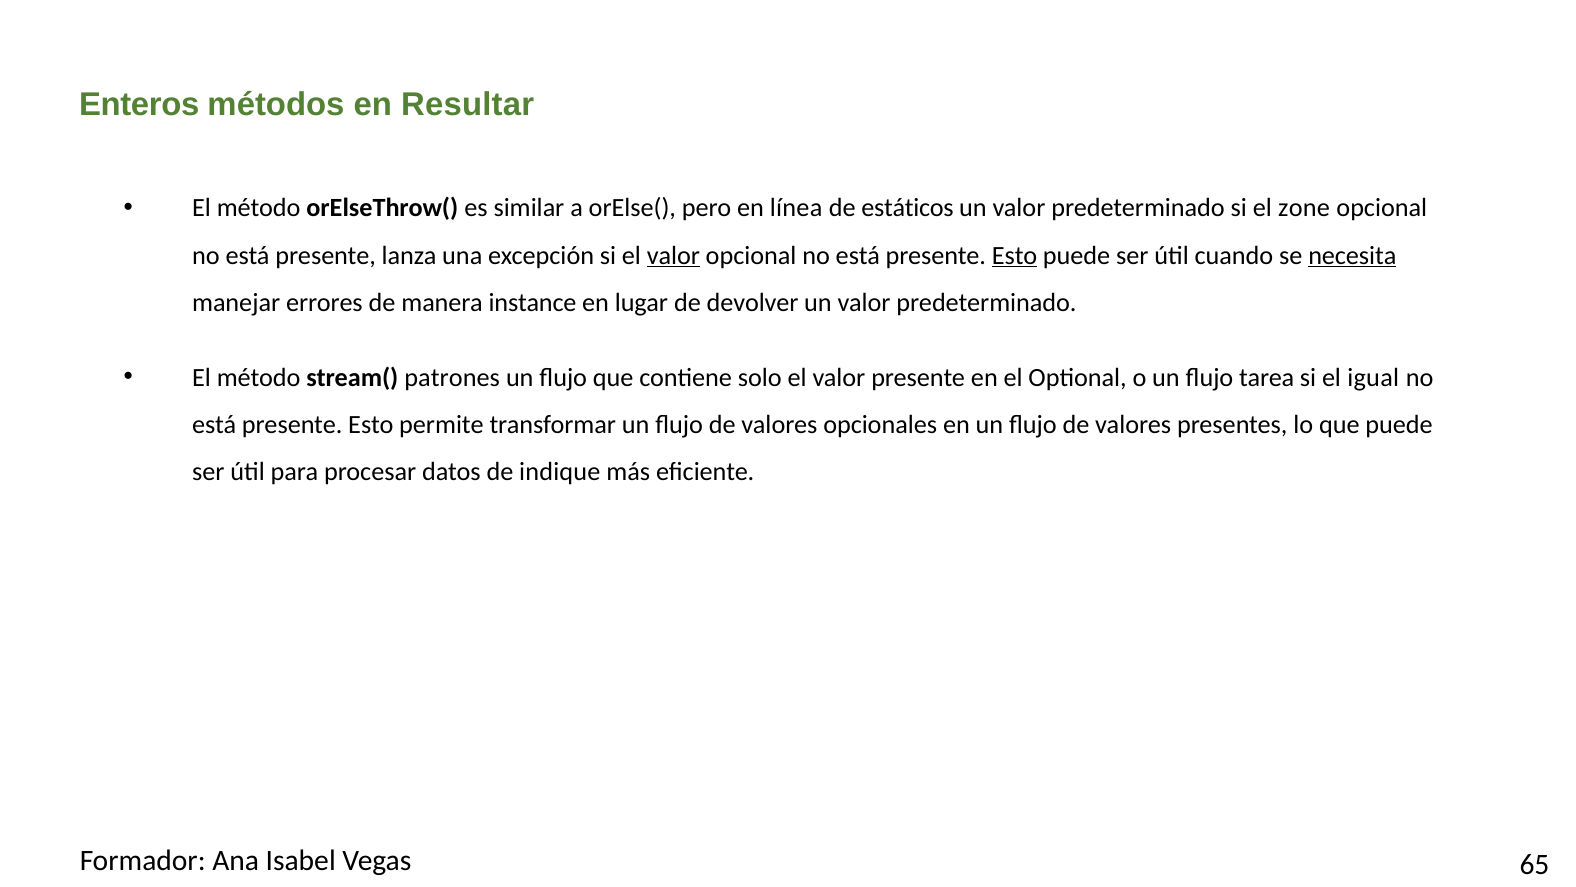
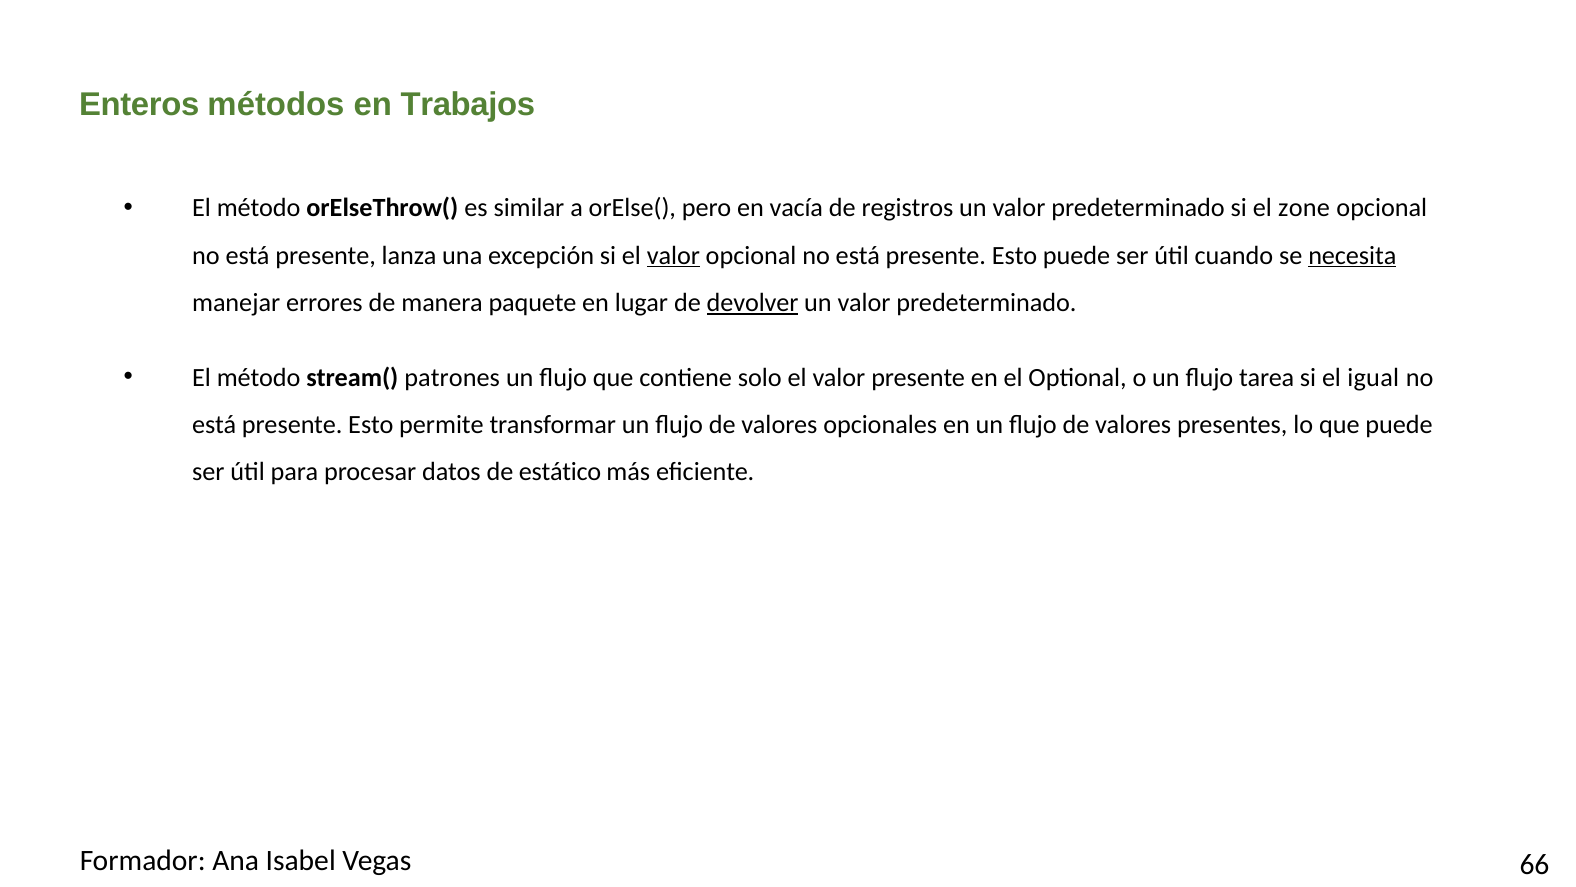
Resultar: Resultar -> Trabajos
línea: línea -> vacía
estáticos: estáticos -> registros
Esto at (1015, 255) underline: present -> none
instance: instance -> paquete
devolver underline: none -> present
indique: indique -> estático
65: 65 -> 66
